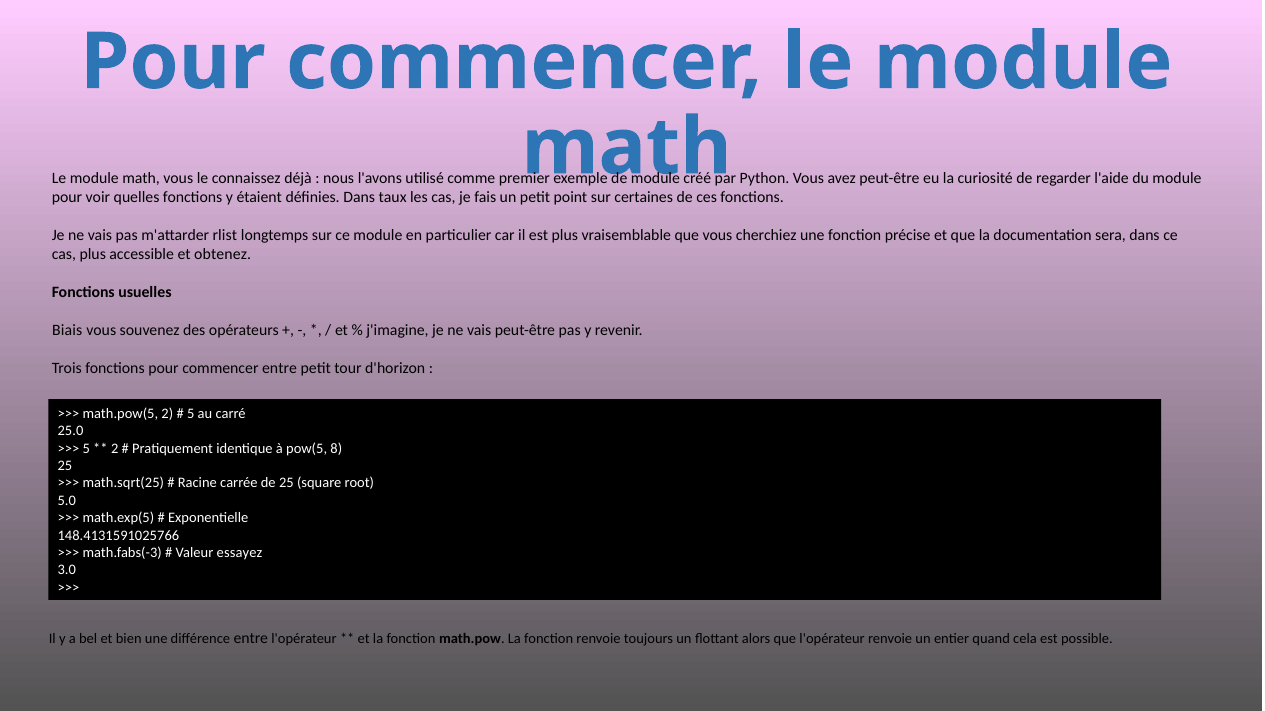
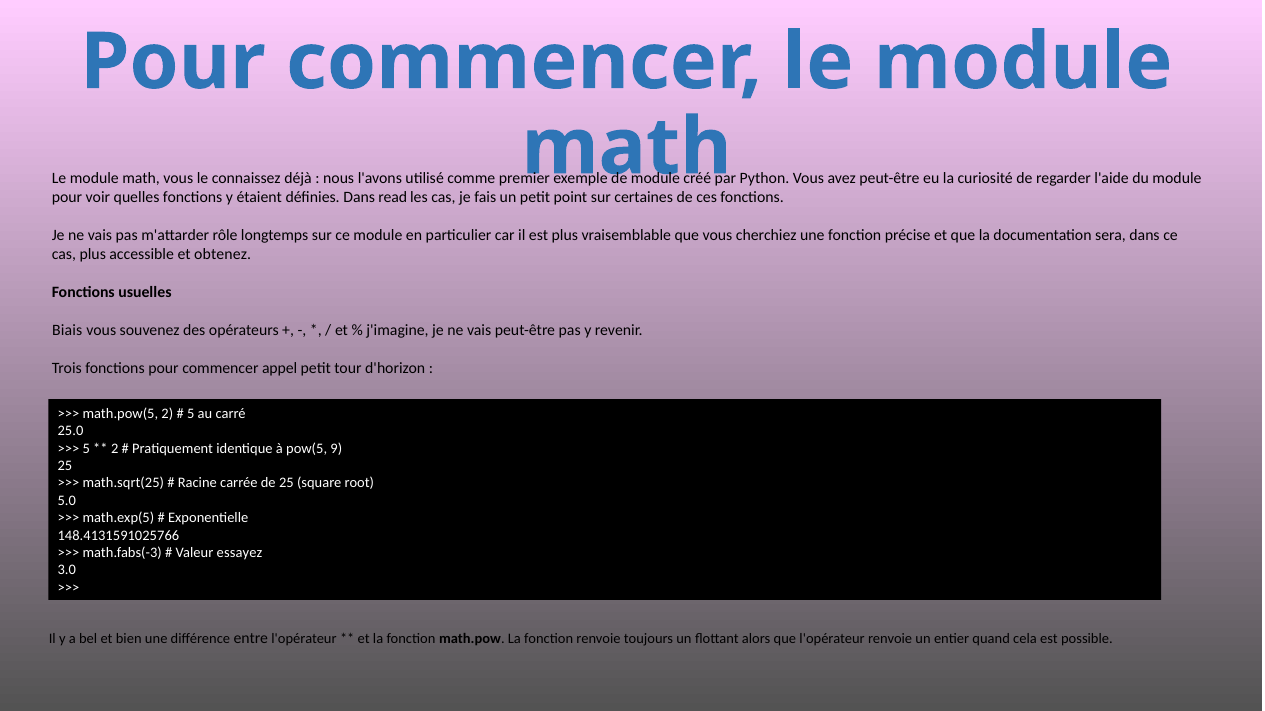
taux: taux -> read
rlist: rlist -> rôle
commencer entre: entre -> appel
8: 8 -> 9
